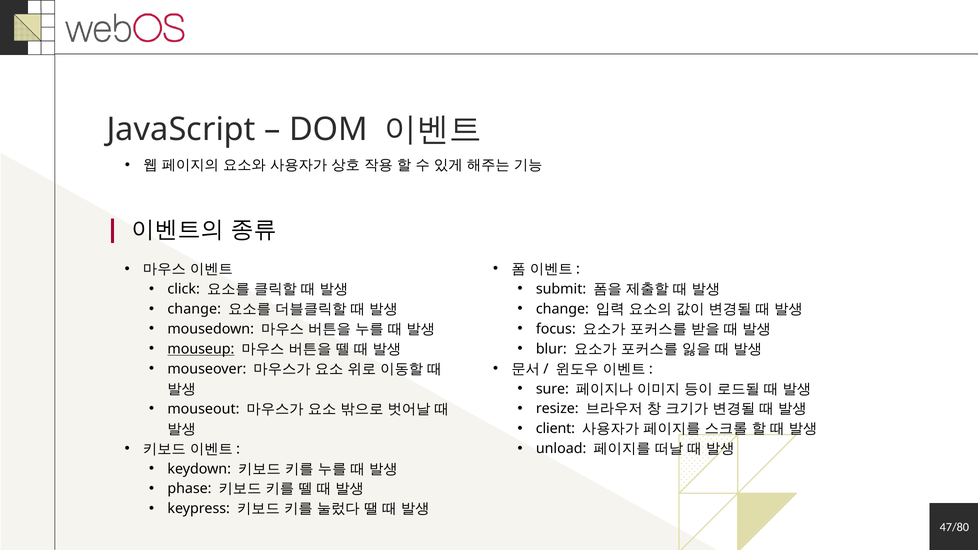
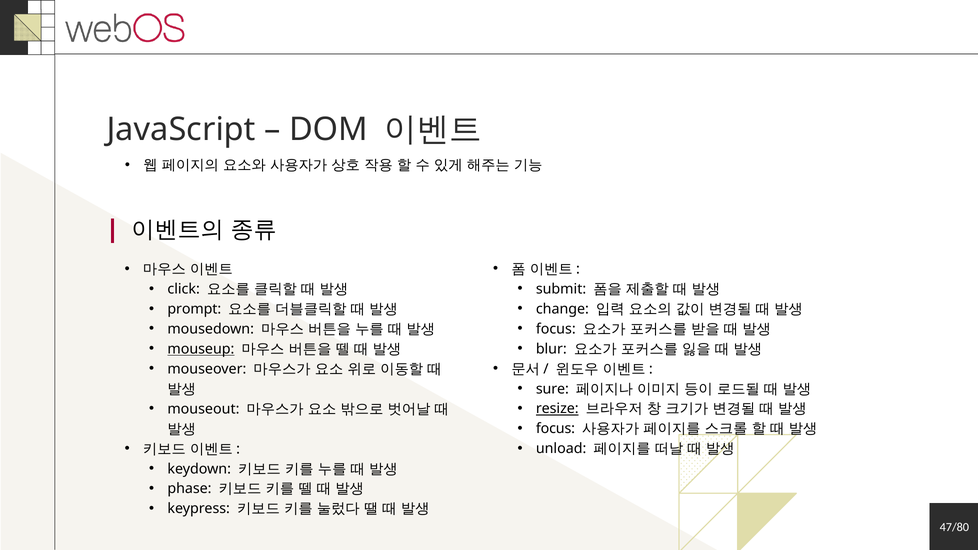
change at (194, 309): change -> prompt
resize underline: none -> present
client at (555, 429): client -> focus
